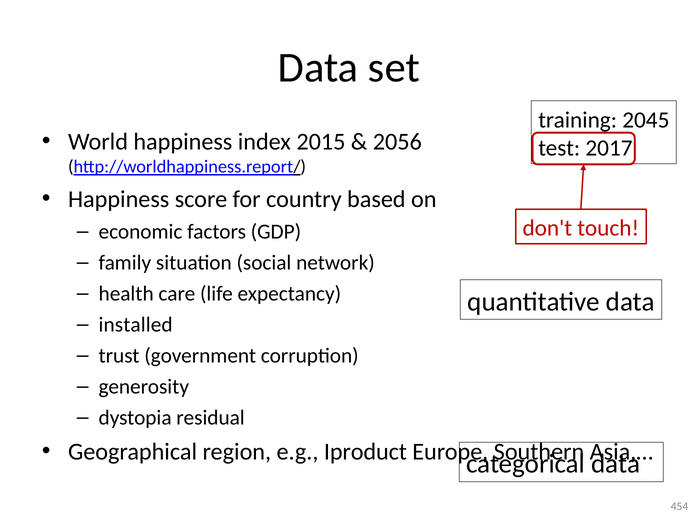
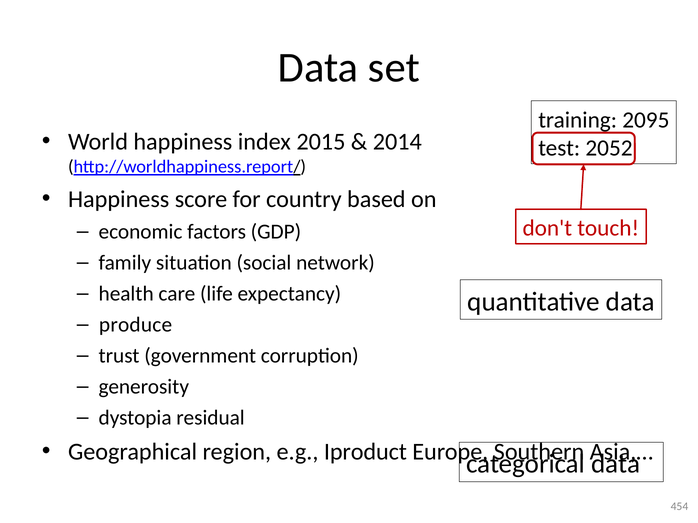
2045: 2045 -> 2095
2056: 2056 -> 2014
2017: 2017 -> 2052
installed: installed -> produce
